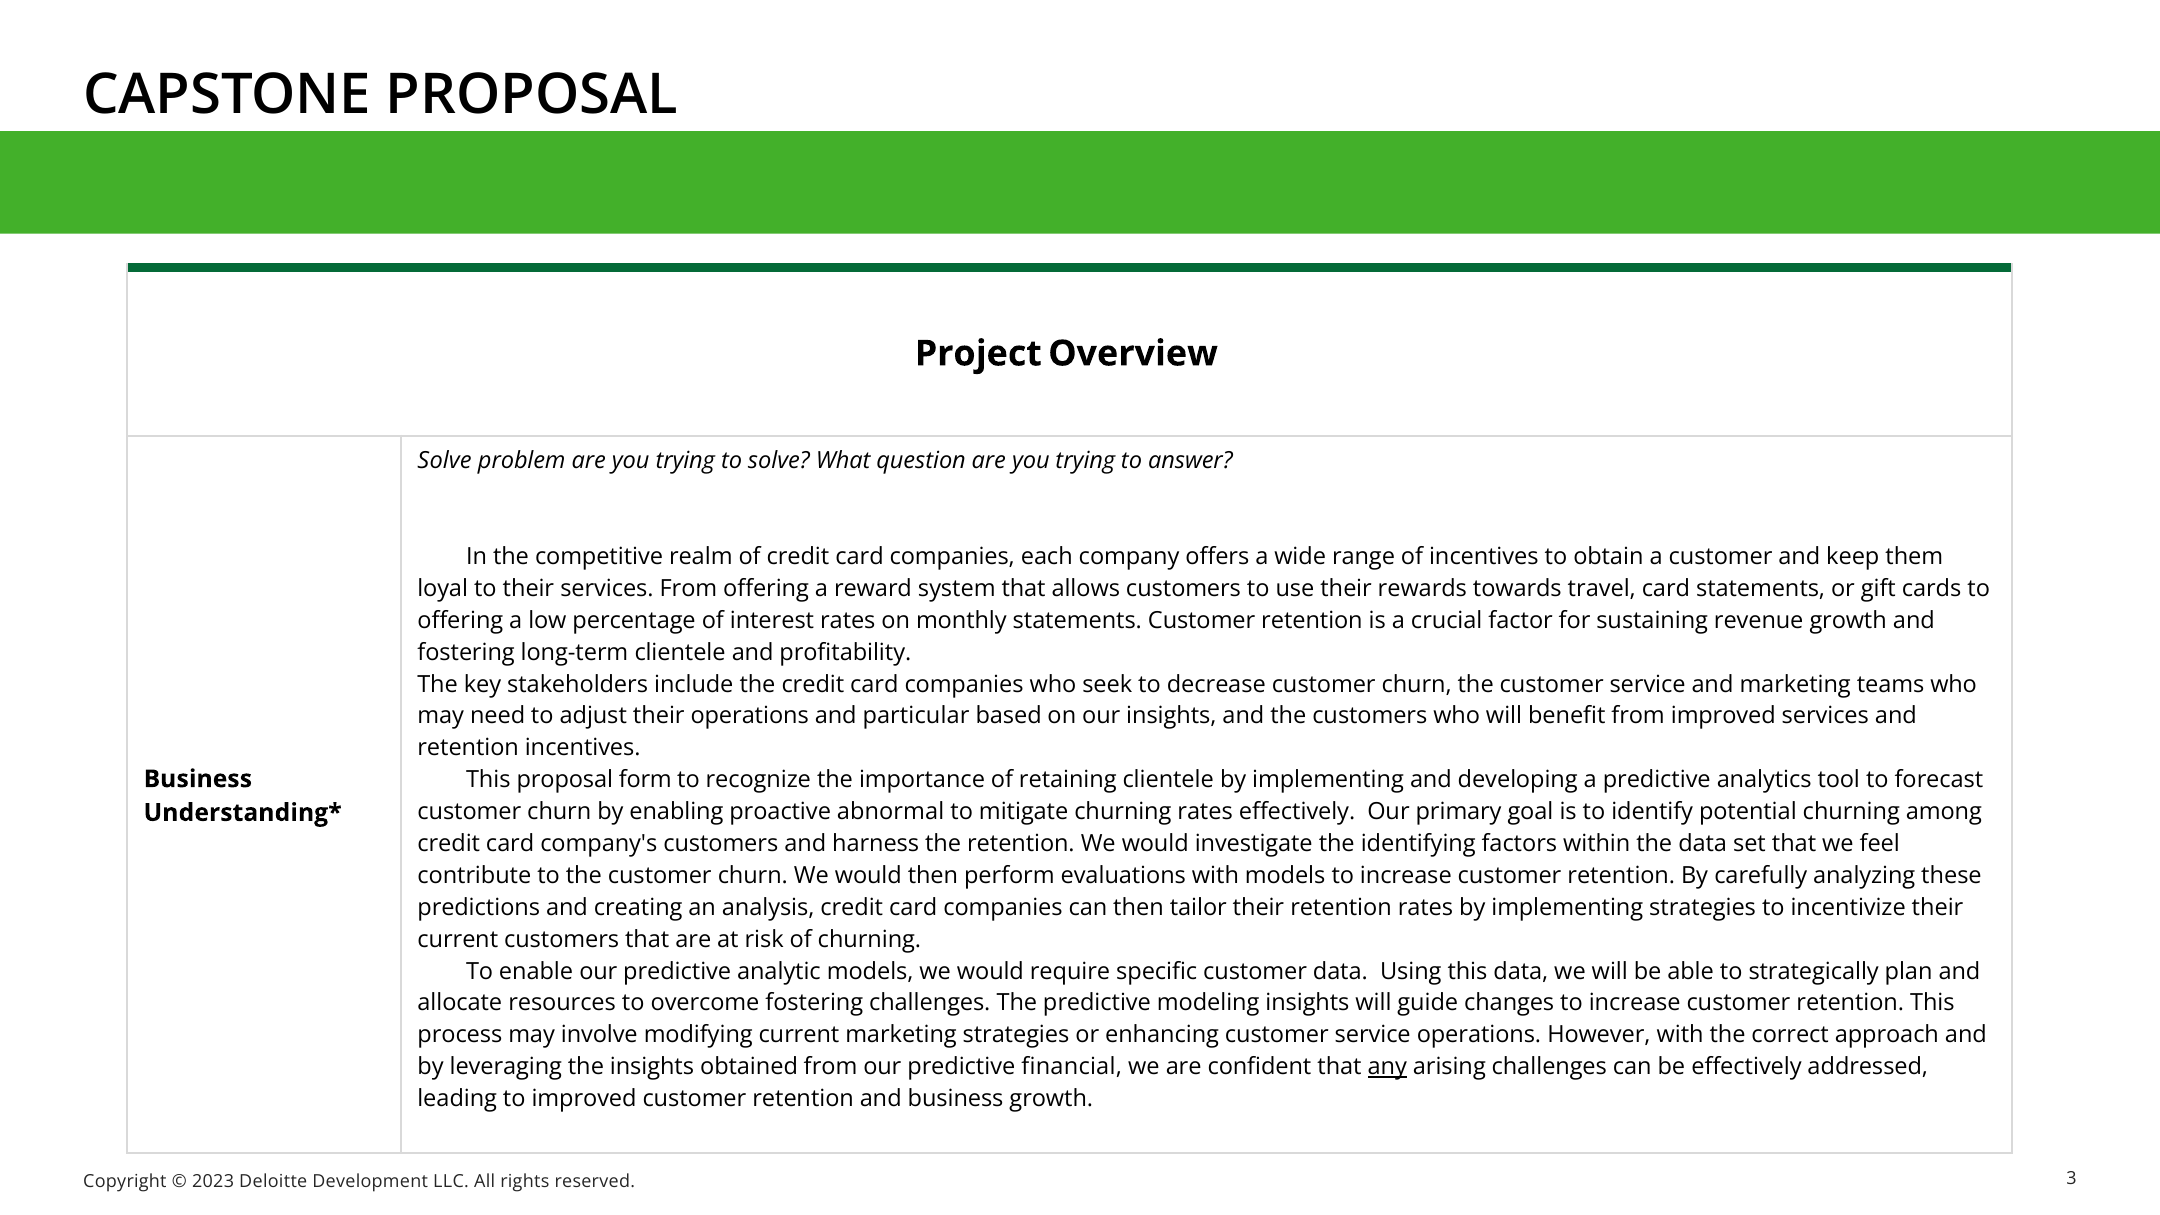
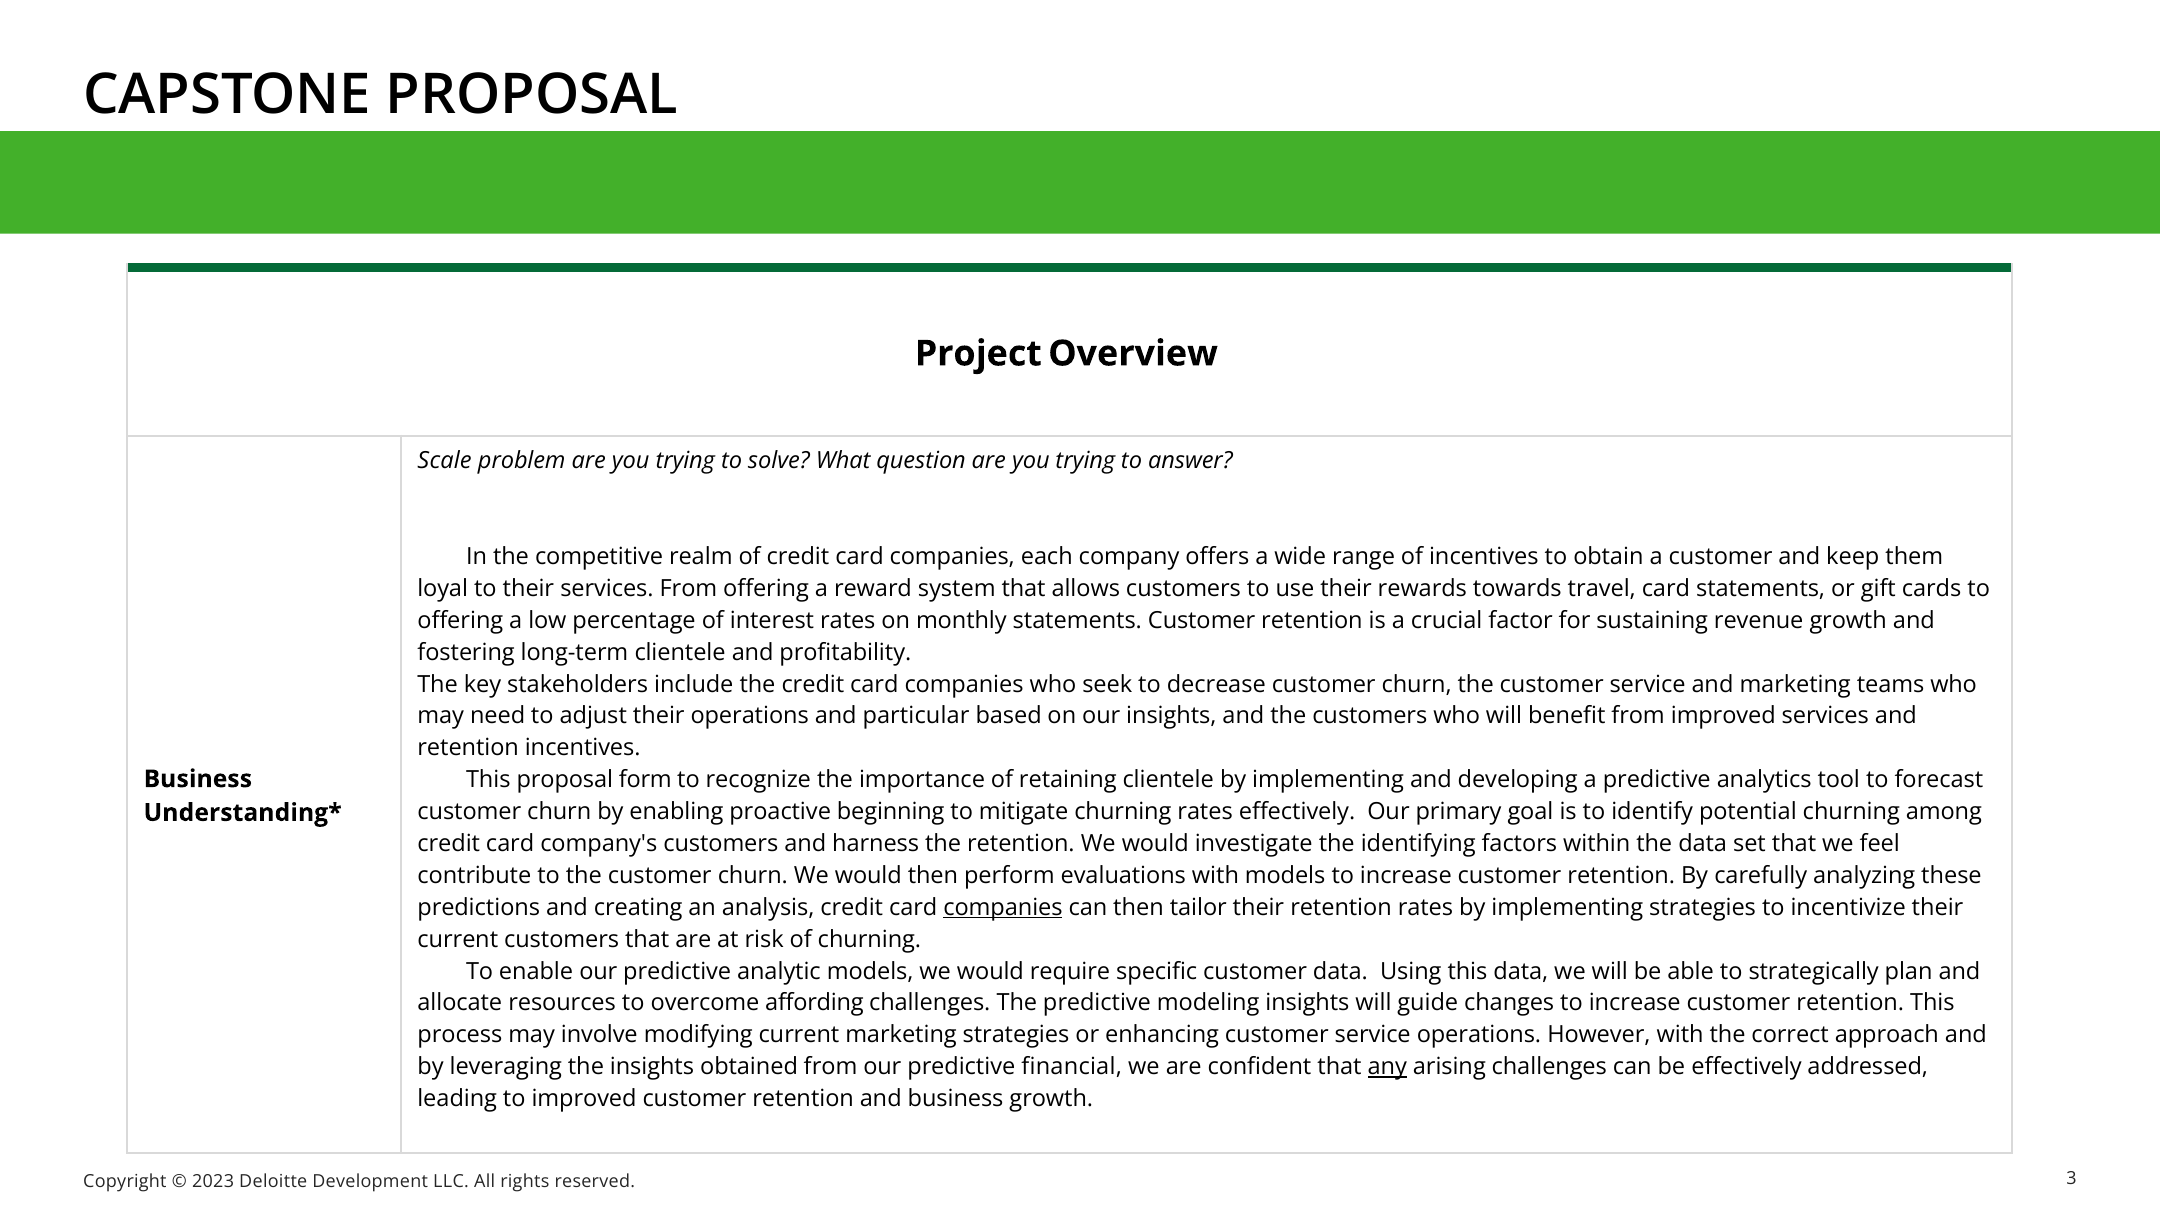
Solve at (445, 461): Solve -> Scale
abnormal: abnormal -> beginning
companies at (1003, 907) underline: none -> present
overcome fostering: fostering -> affording
